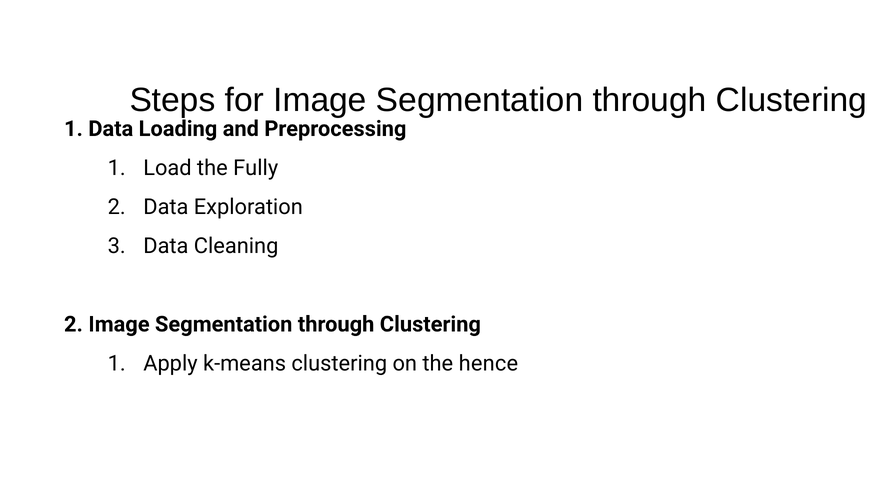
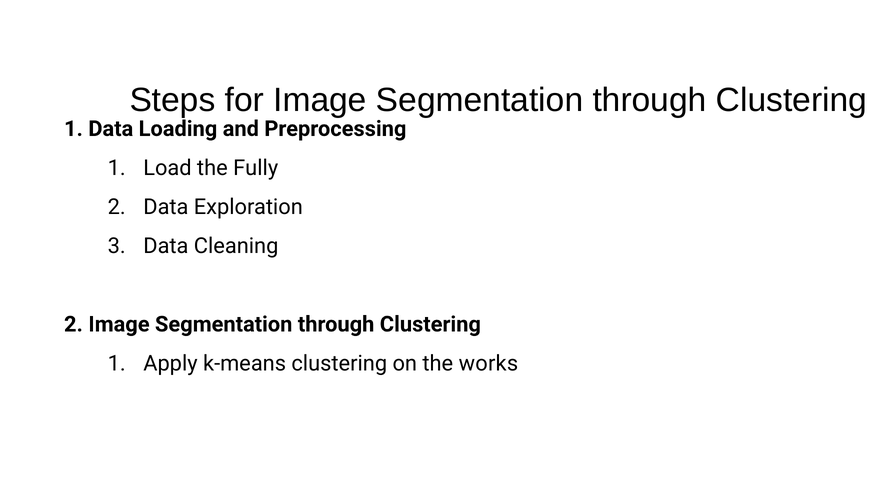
hence: hence -> works
